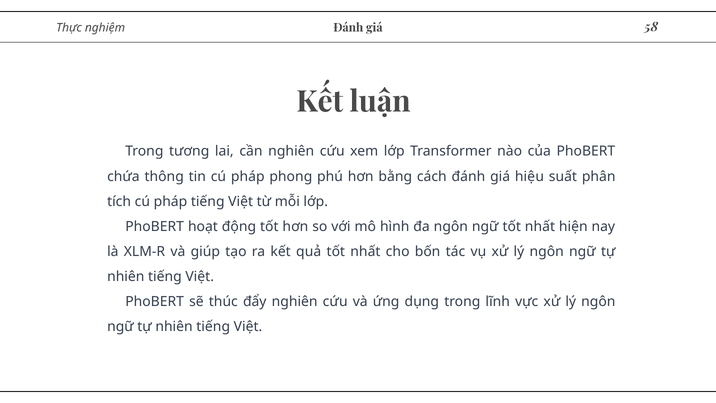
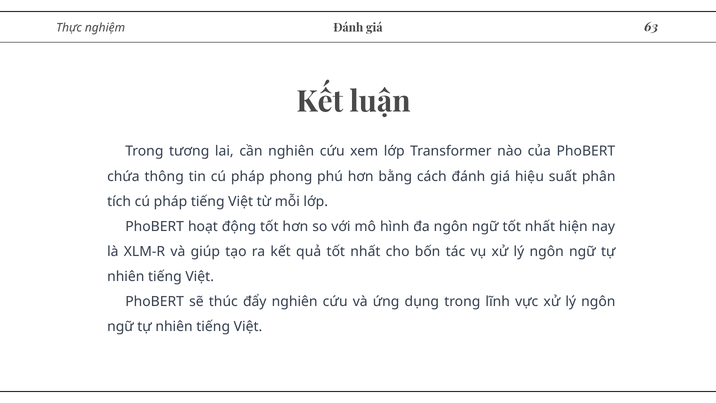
58: 58 -> 63
